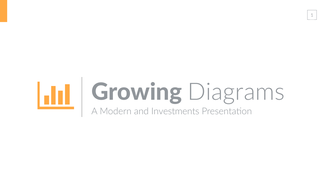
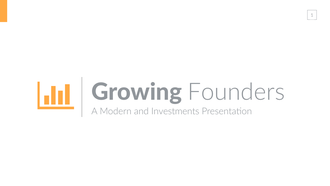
Diagrams: Diagrams -> Founders
